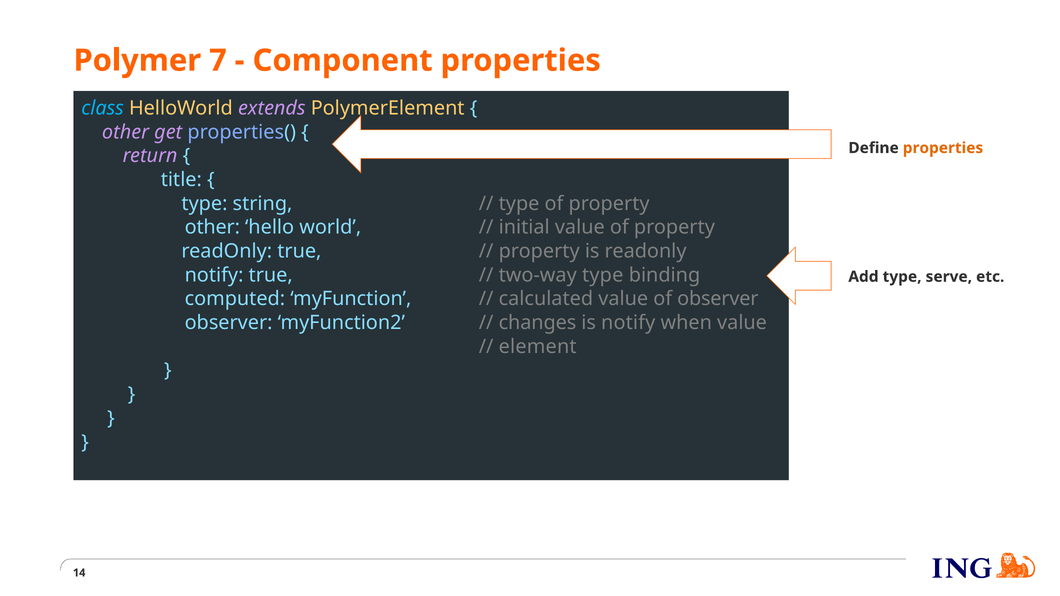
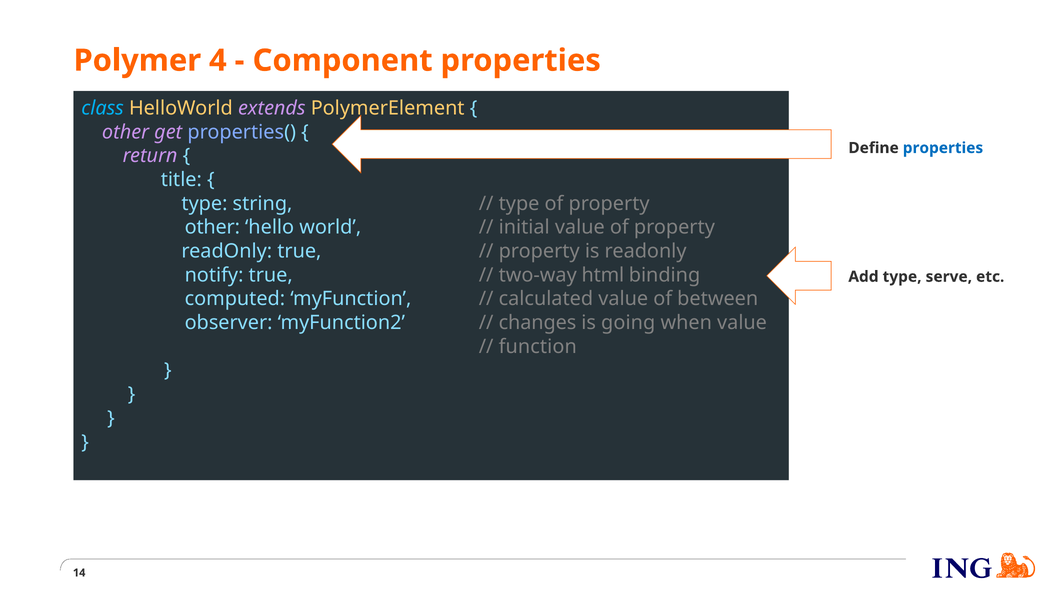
7: 7 -> 4
properties at (943, 148) colour: orange -> blue
two-way type: type -> html
of observer: observer -> between
is notify: notify -> going
element: element -> function
